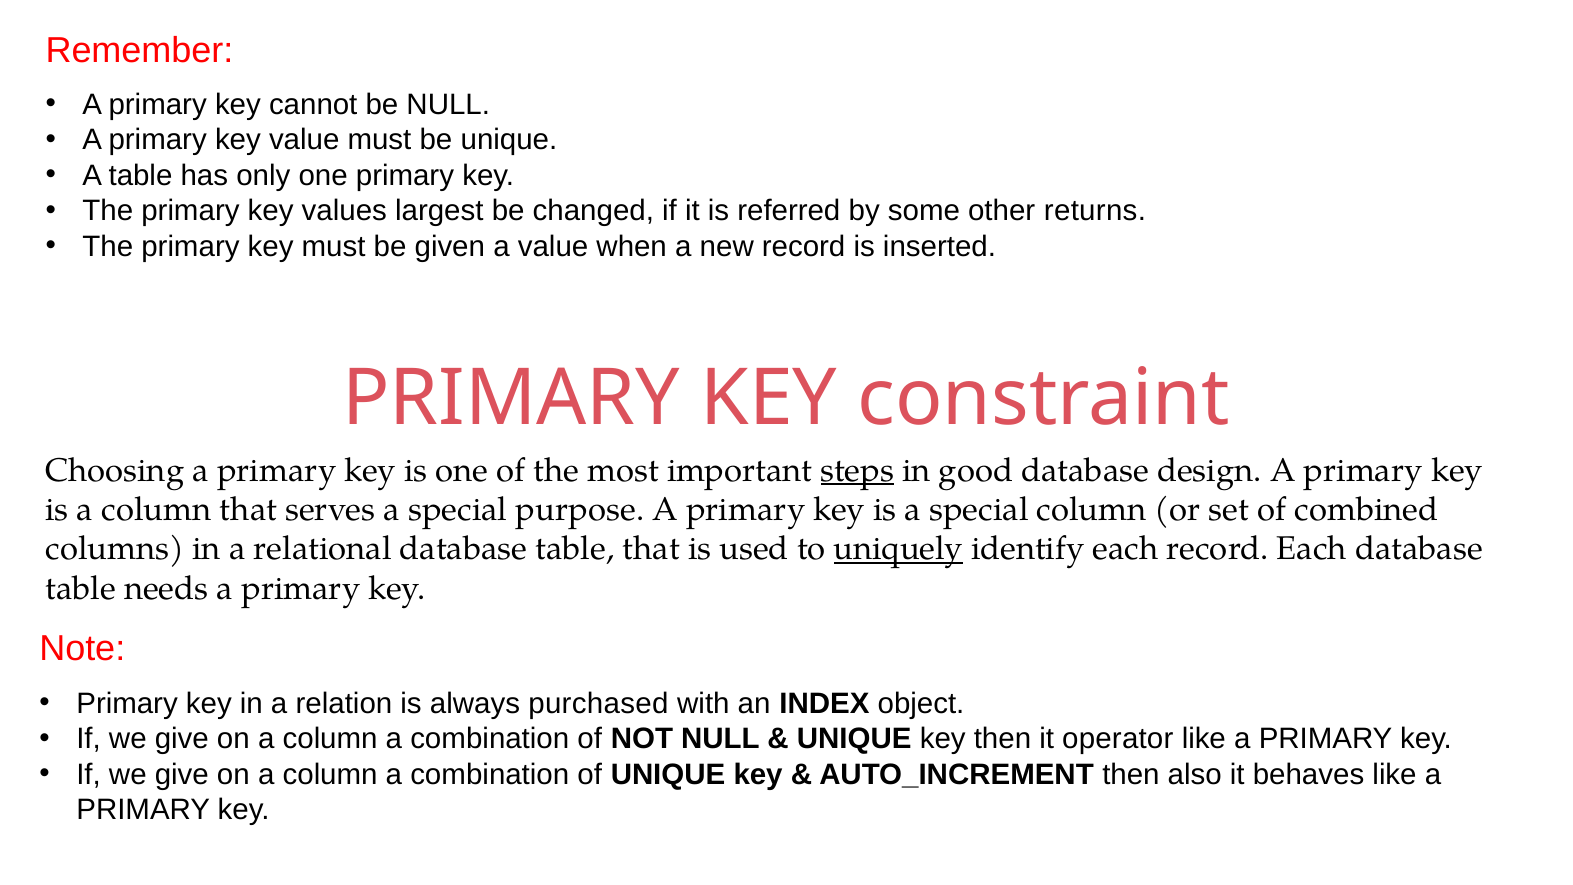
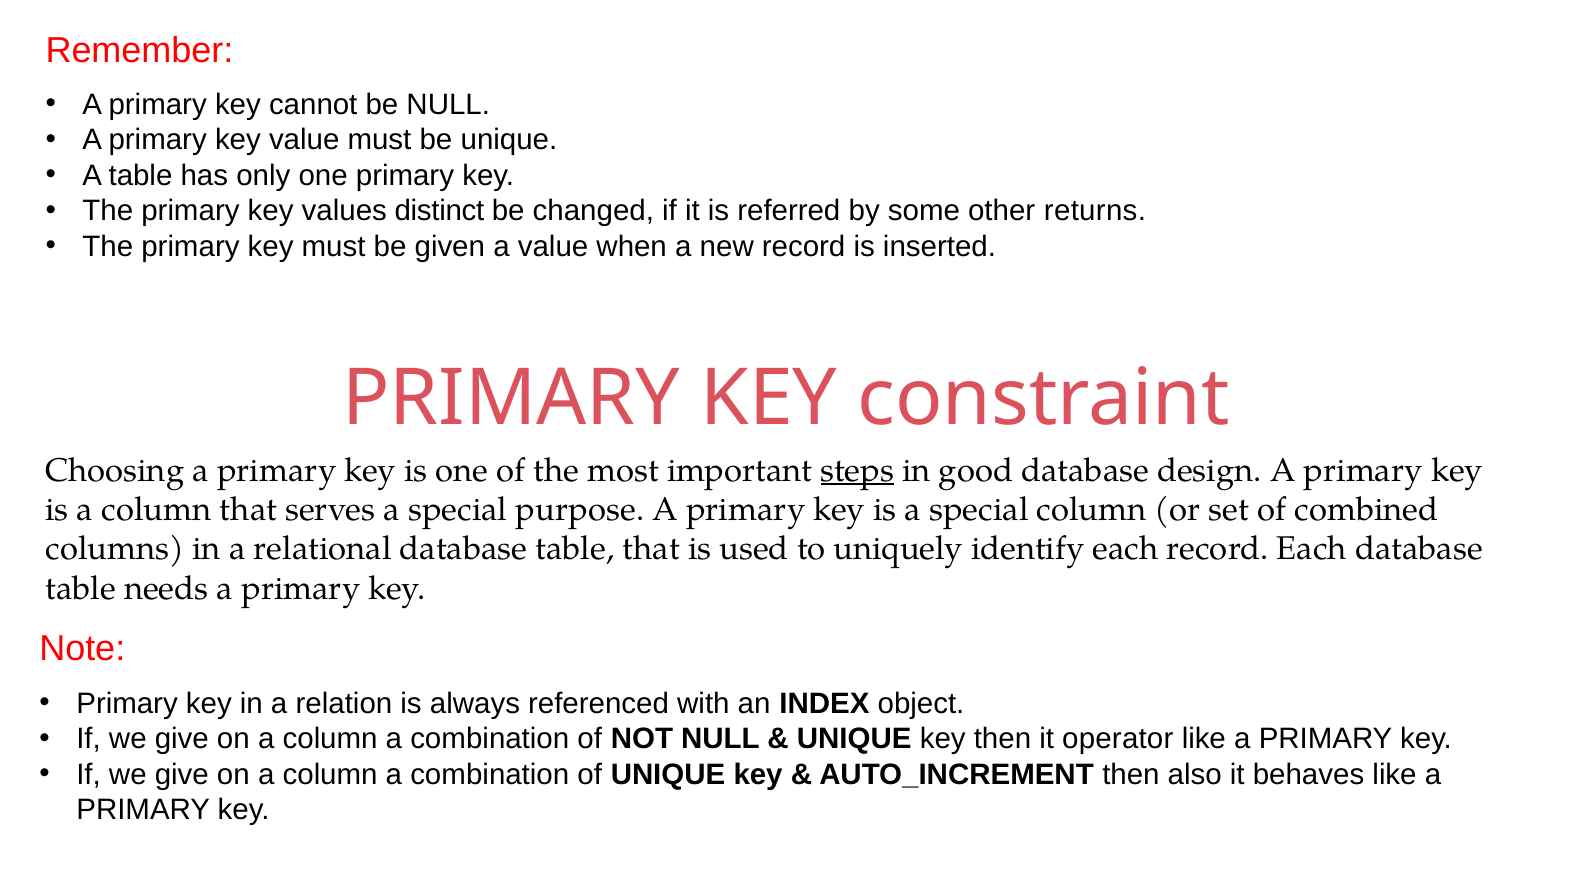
largest: largest -> distinct
uniquely underline: present -> none
purchased: purchased -> referenced
